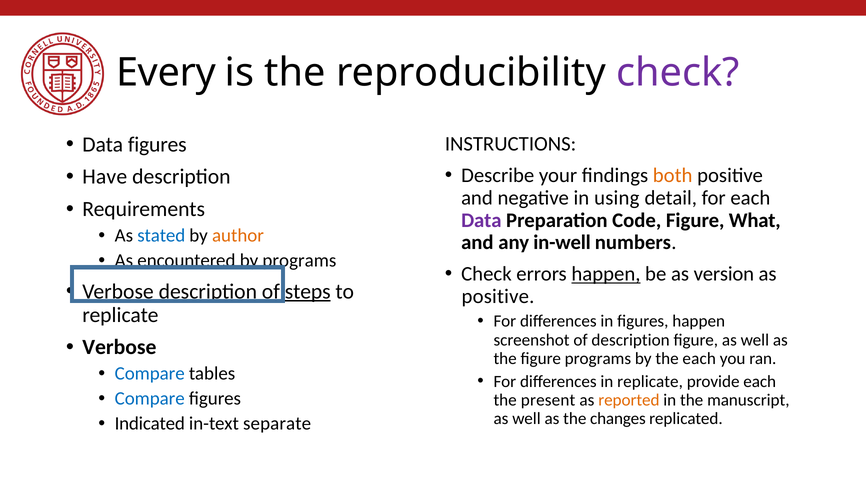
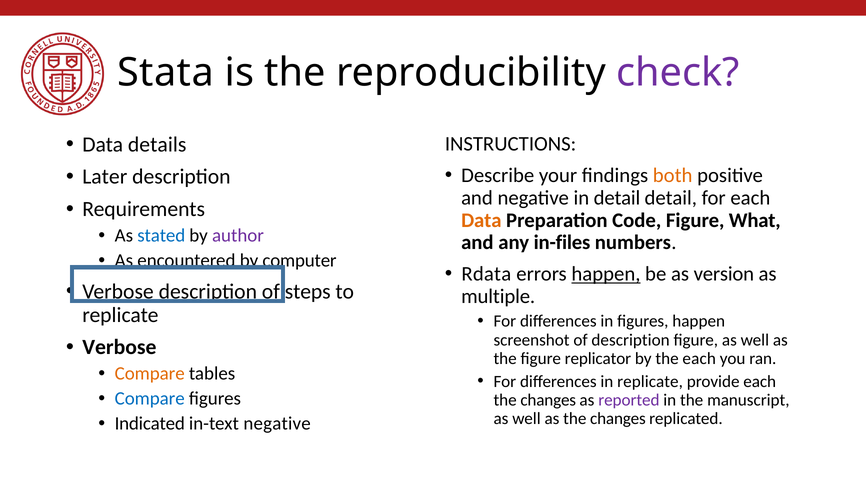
Every: Every -> Stata
Data figures: figures -> details
Have: Have -> Later
in using: using -> detail
Data at (481, 220) colour: purple -> orange
author colour: orange -> purple
in-well: in-well -> in-files
programs at (299, 261): programs -> computer
Check at (486, 274): Check -> Rdata
steps underline: present -> none
positive at (498, 296): positive -> multiple
figure programs: programs -> replicator
Compare at (150, 374) colour: blue -> orange
present at (548, 400): present -> changes
reported colour: orange -> purple
in-text separate: separate -> negative
